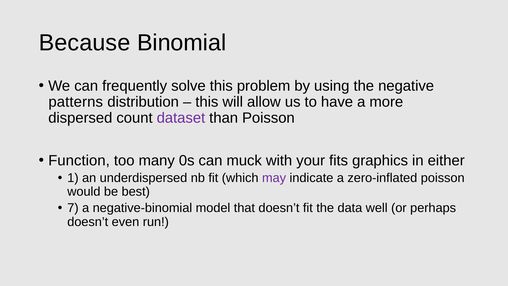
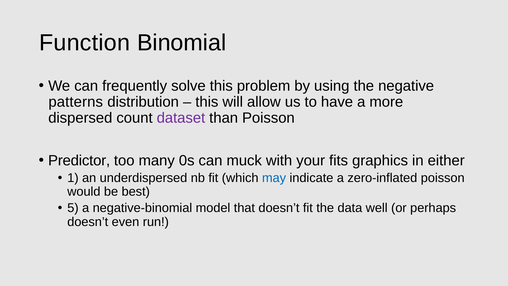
Because: Because -> Function
Function: Function -> Predictor
may colour: purple -> blue
7: 7 -> 5
